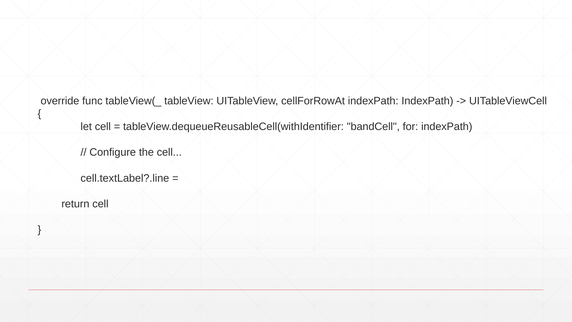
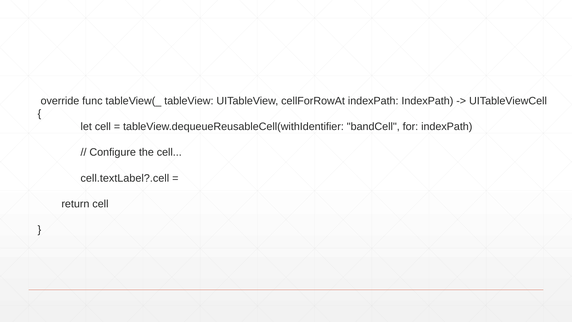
cell.textLabel?.line: cell.textLabel?.line -> cell.textLabel?.cell
